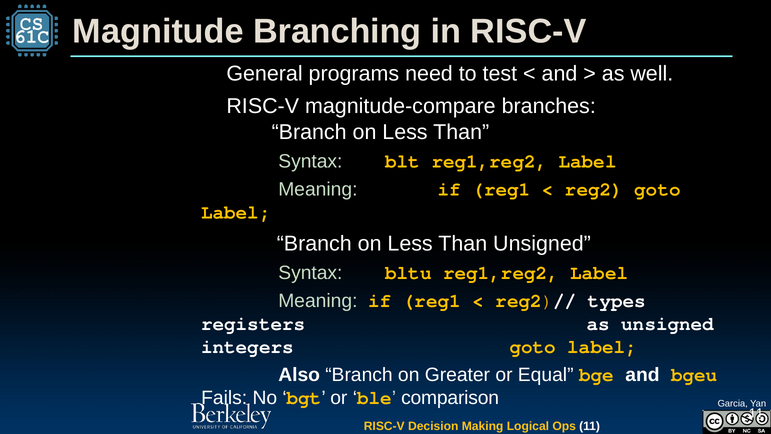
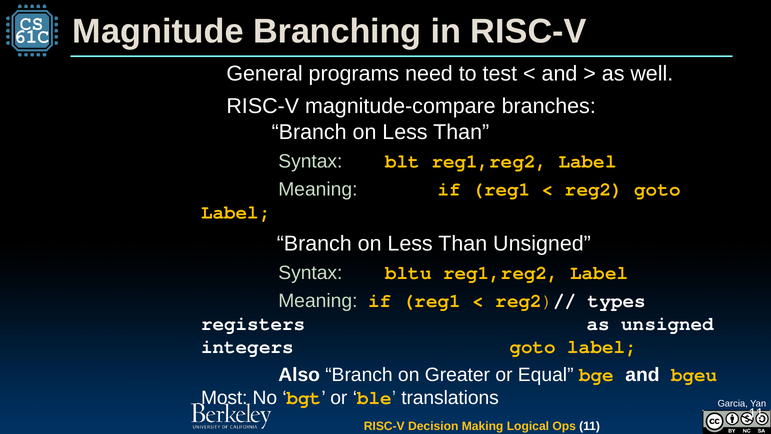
Fails: Fails -> Most
comparison: comparison -> translations
